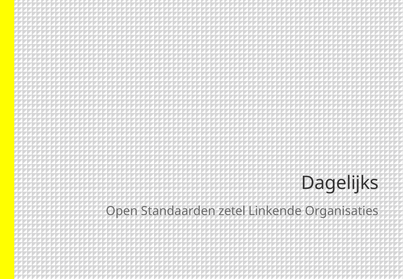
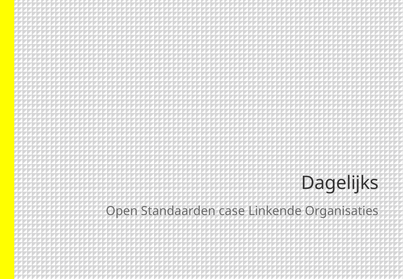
zetel: zetel -> case
